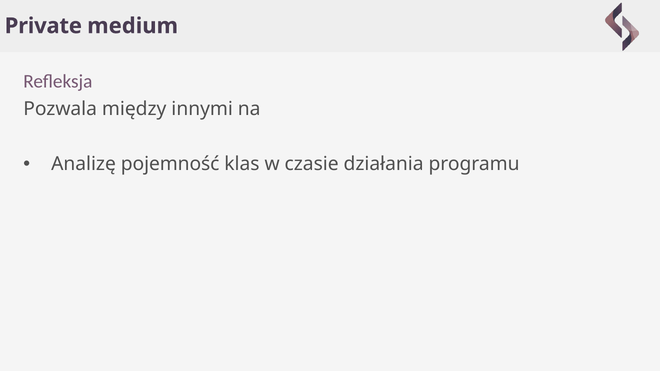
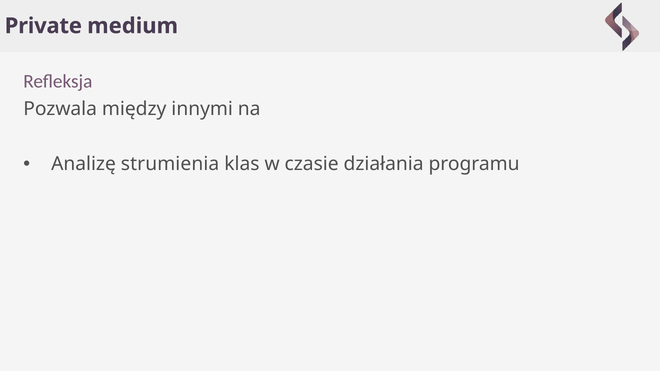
pojemność: pojemność -> strumienia
